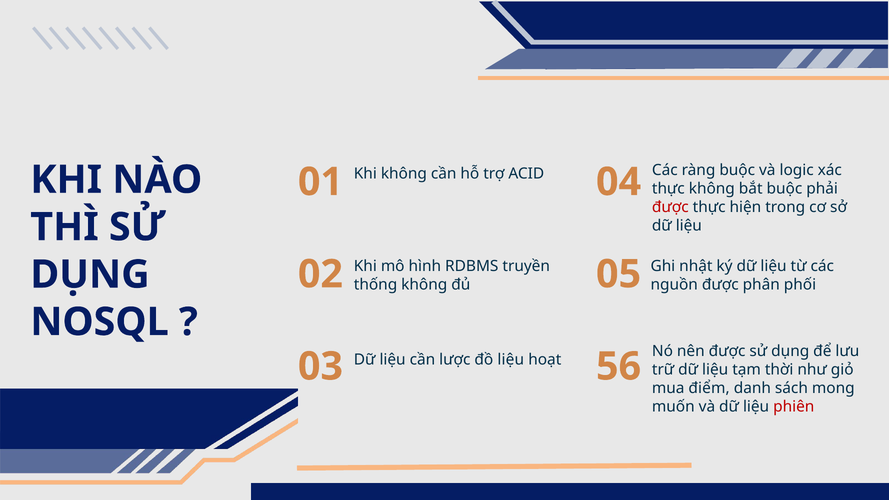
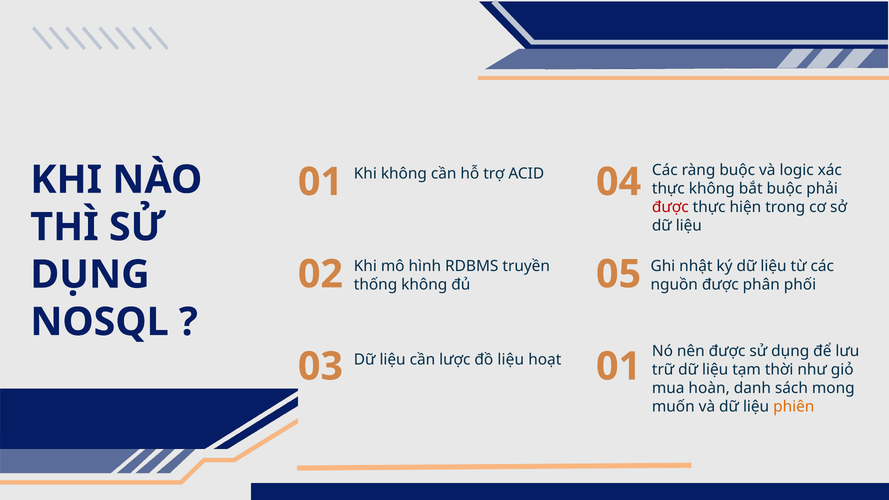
03 56: 56 -> 01
điểm: điểm -> hoàn
phiên colour: red -> orange
